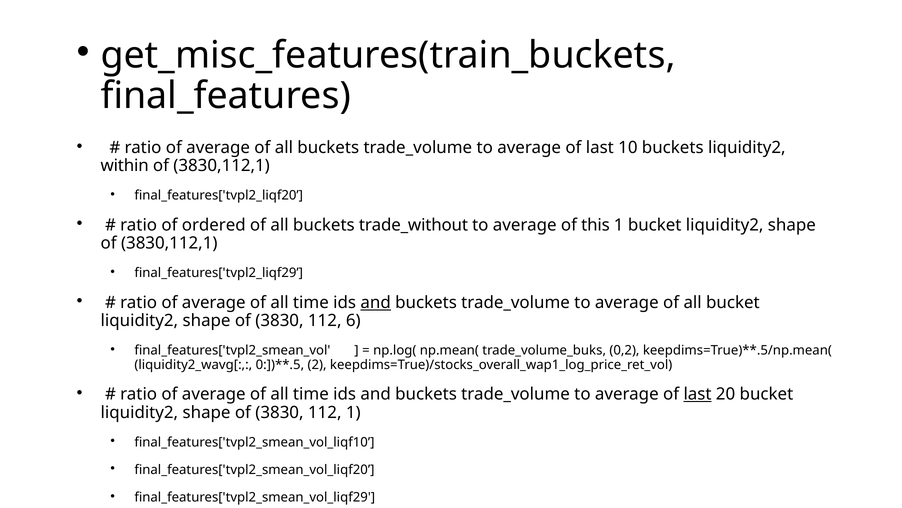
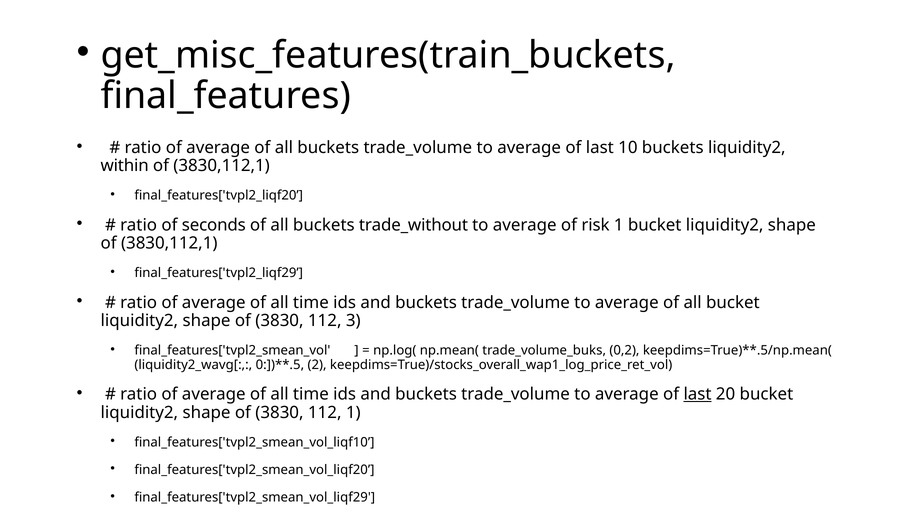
ordered: ordered -> seconds
this: this -> risk
and at (376, 302) underline: present -> none
6: 6 -> 3
